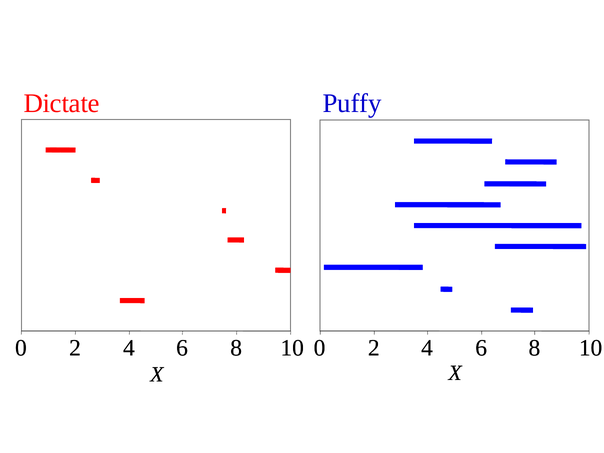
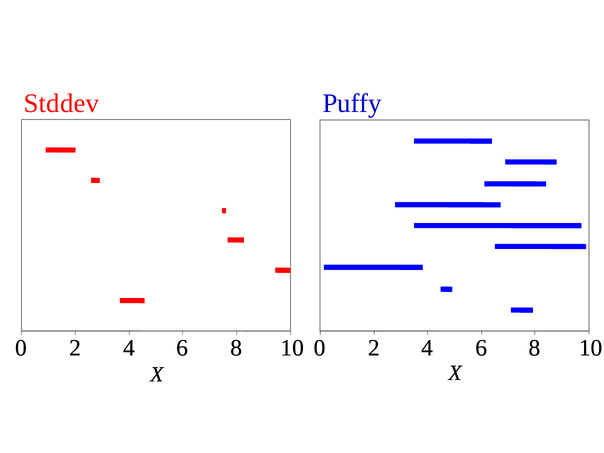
Dictate: Dictate -> Stddev
